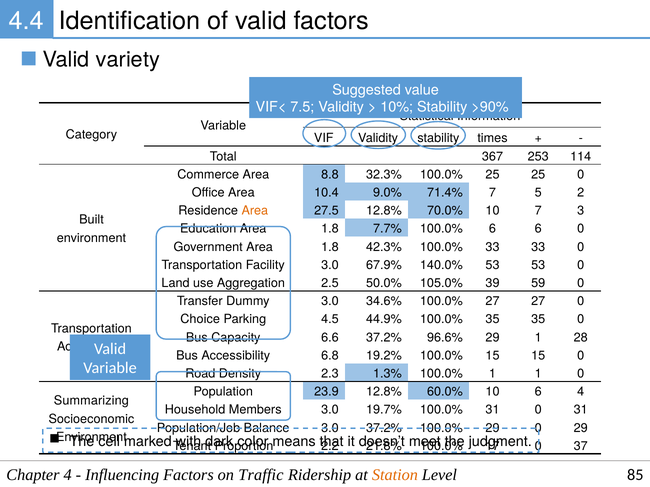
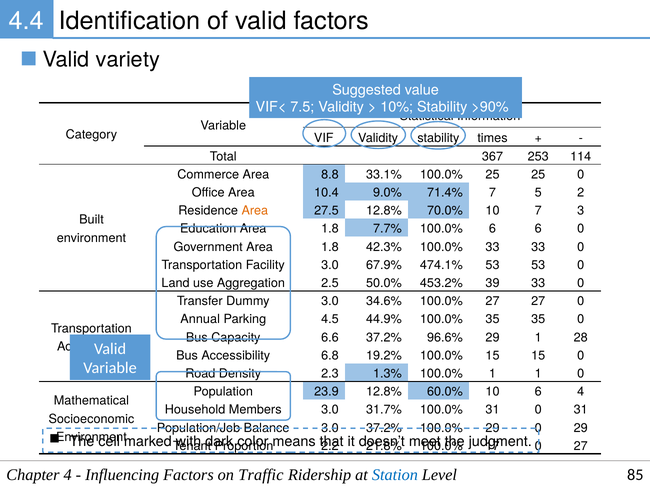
32.3%: 32.3% -> 33.1%
140.0%: 140.0% -> 474.1%
105.0%: 105.0% -> 453.2%
39 59: 59 -> 33
Choice: Choice -> Annual
Summarizing: Summarizing -> Mathematical
19.7%: 19.7% -> 31.7%
0 37: 37 -> 27
Station colour: orange -> blue
